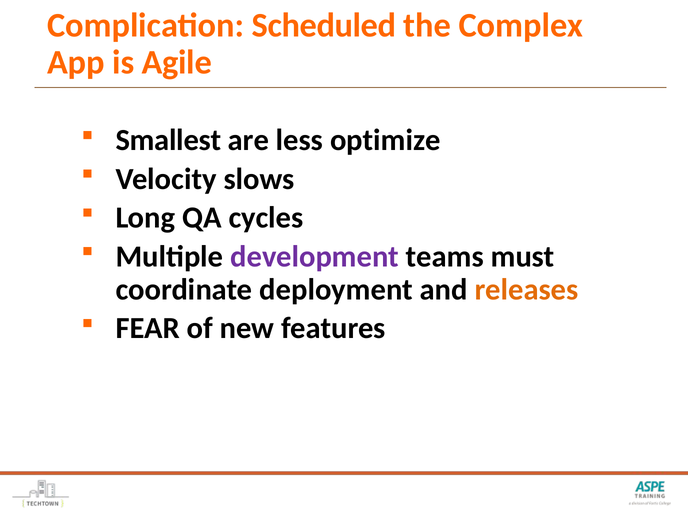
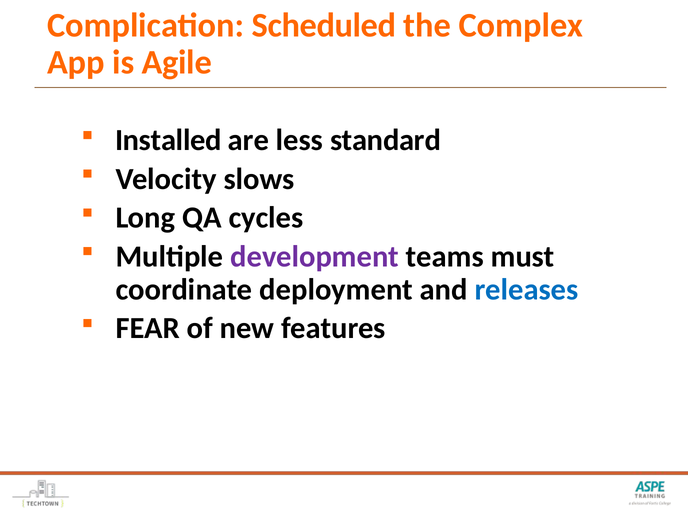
Smallest: Smallest -> Installed
optimize: optimize -> standard
releases colour: orange -> blue
